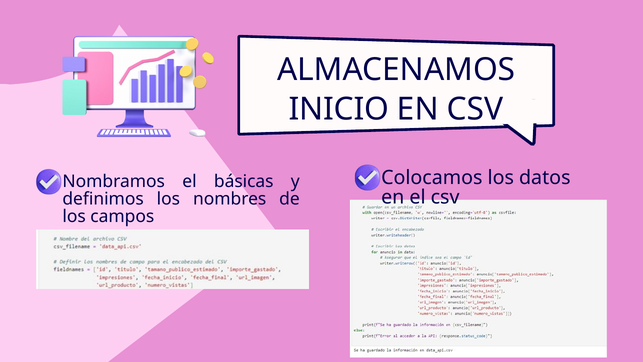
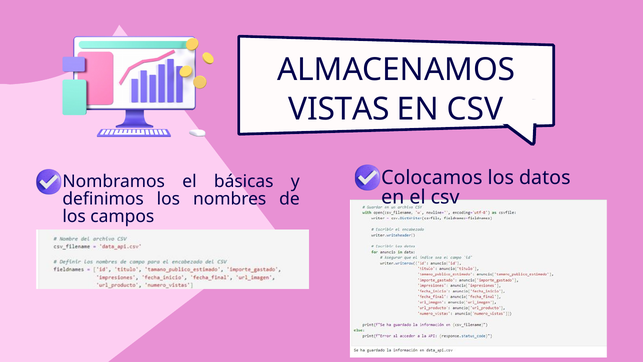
INICIO: INICIO -> VISTAS
